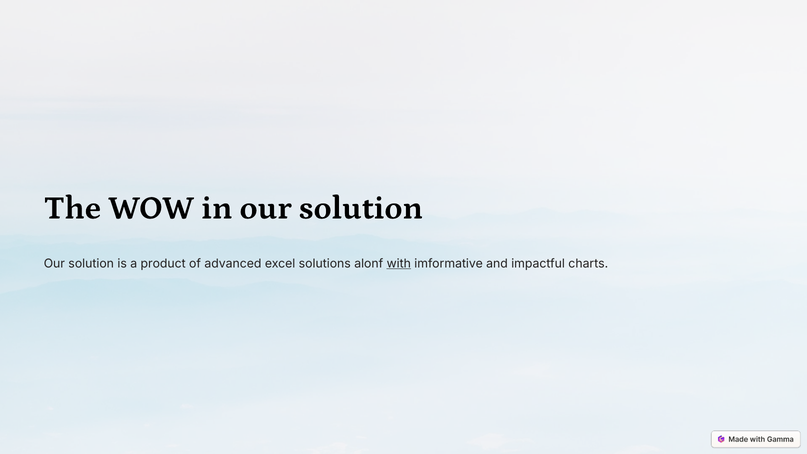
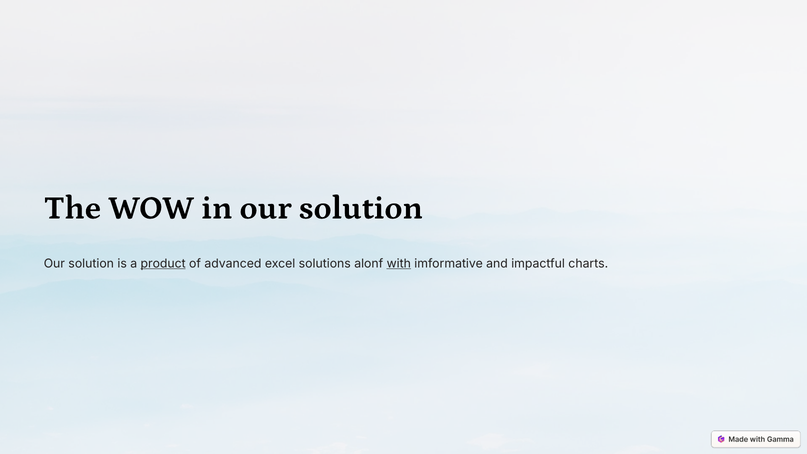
product underline: none -> present
